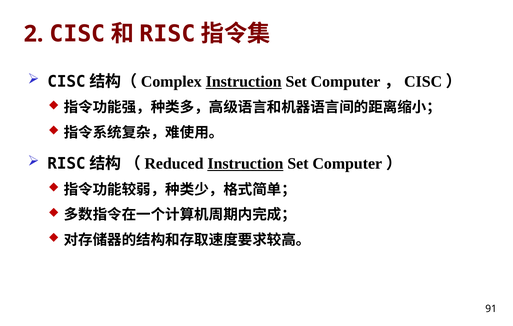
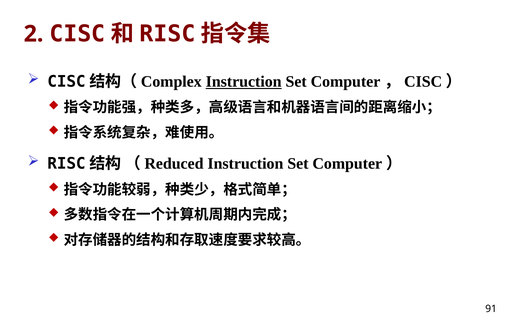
Instruction at (245, 163) underline: present -> none
